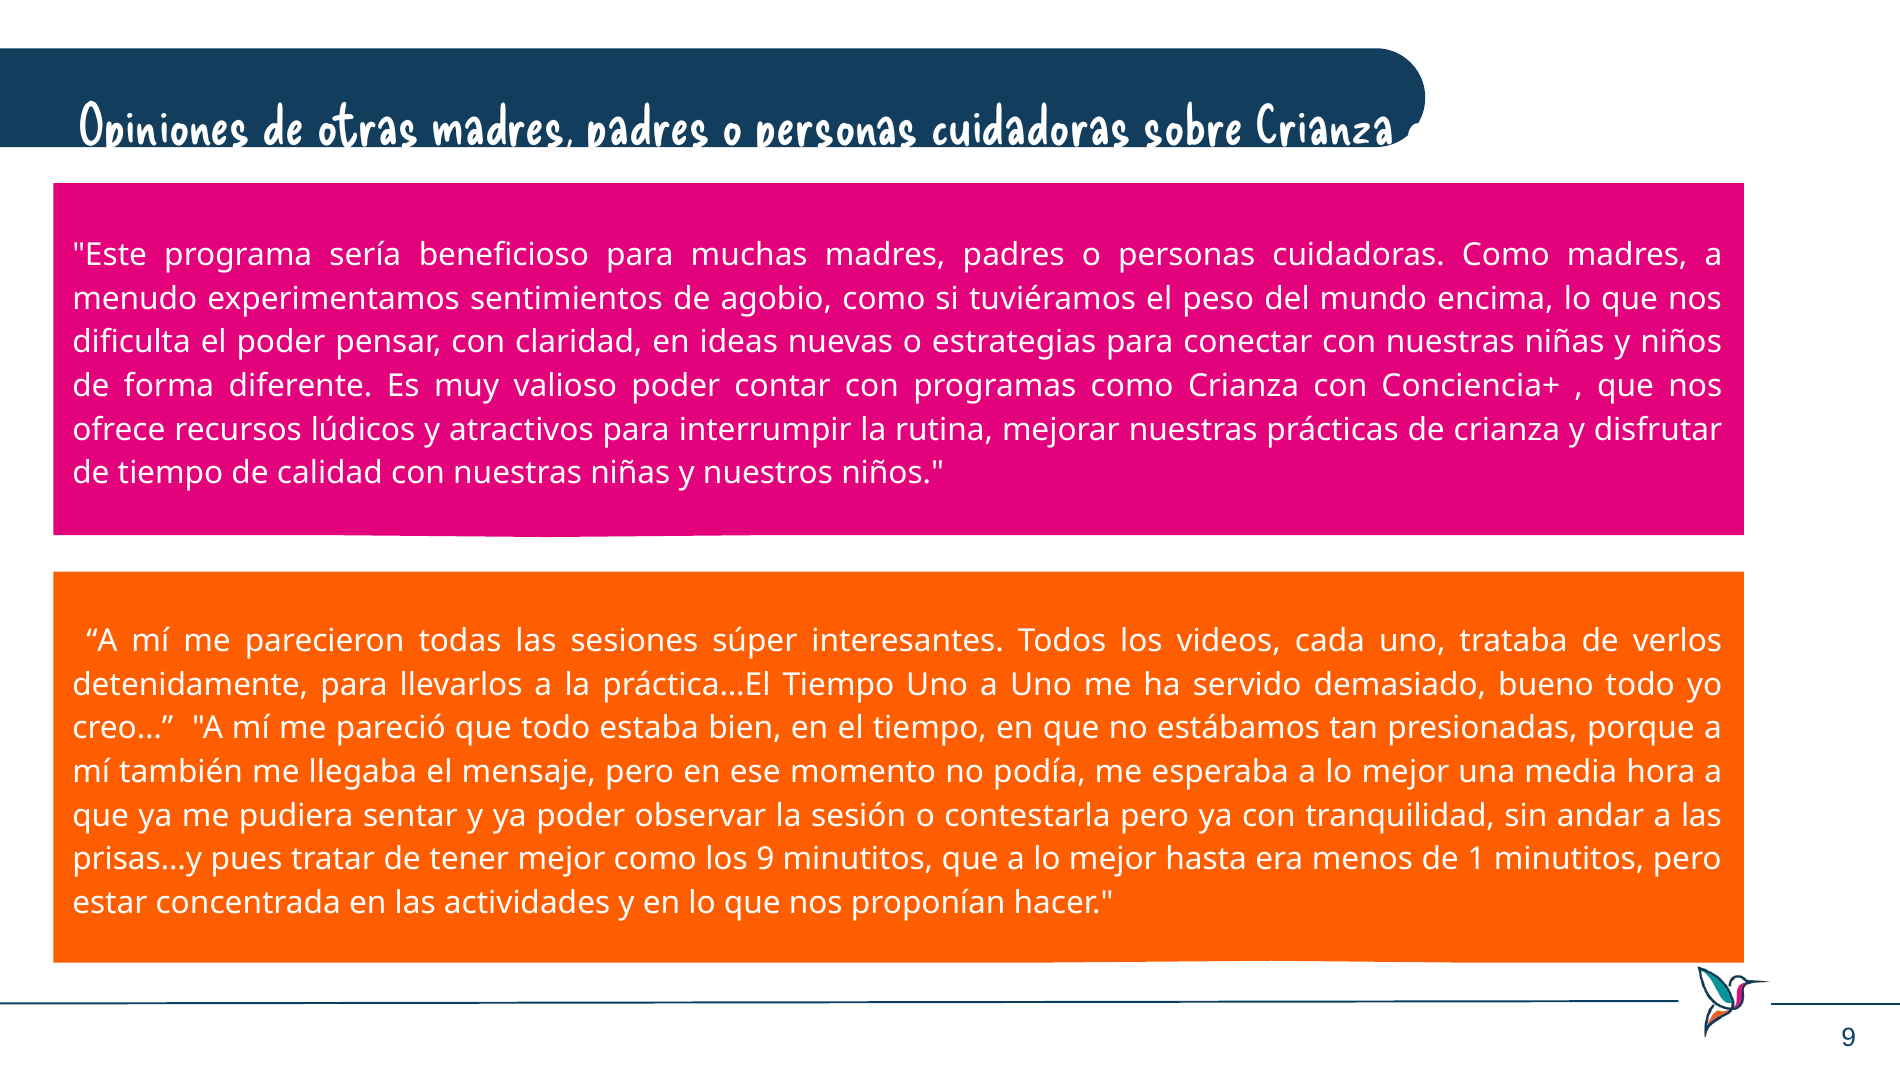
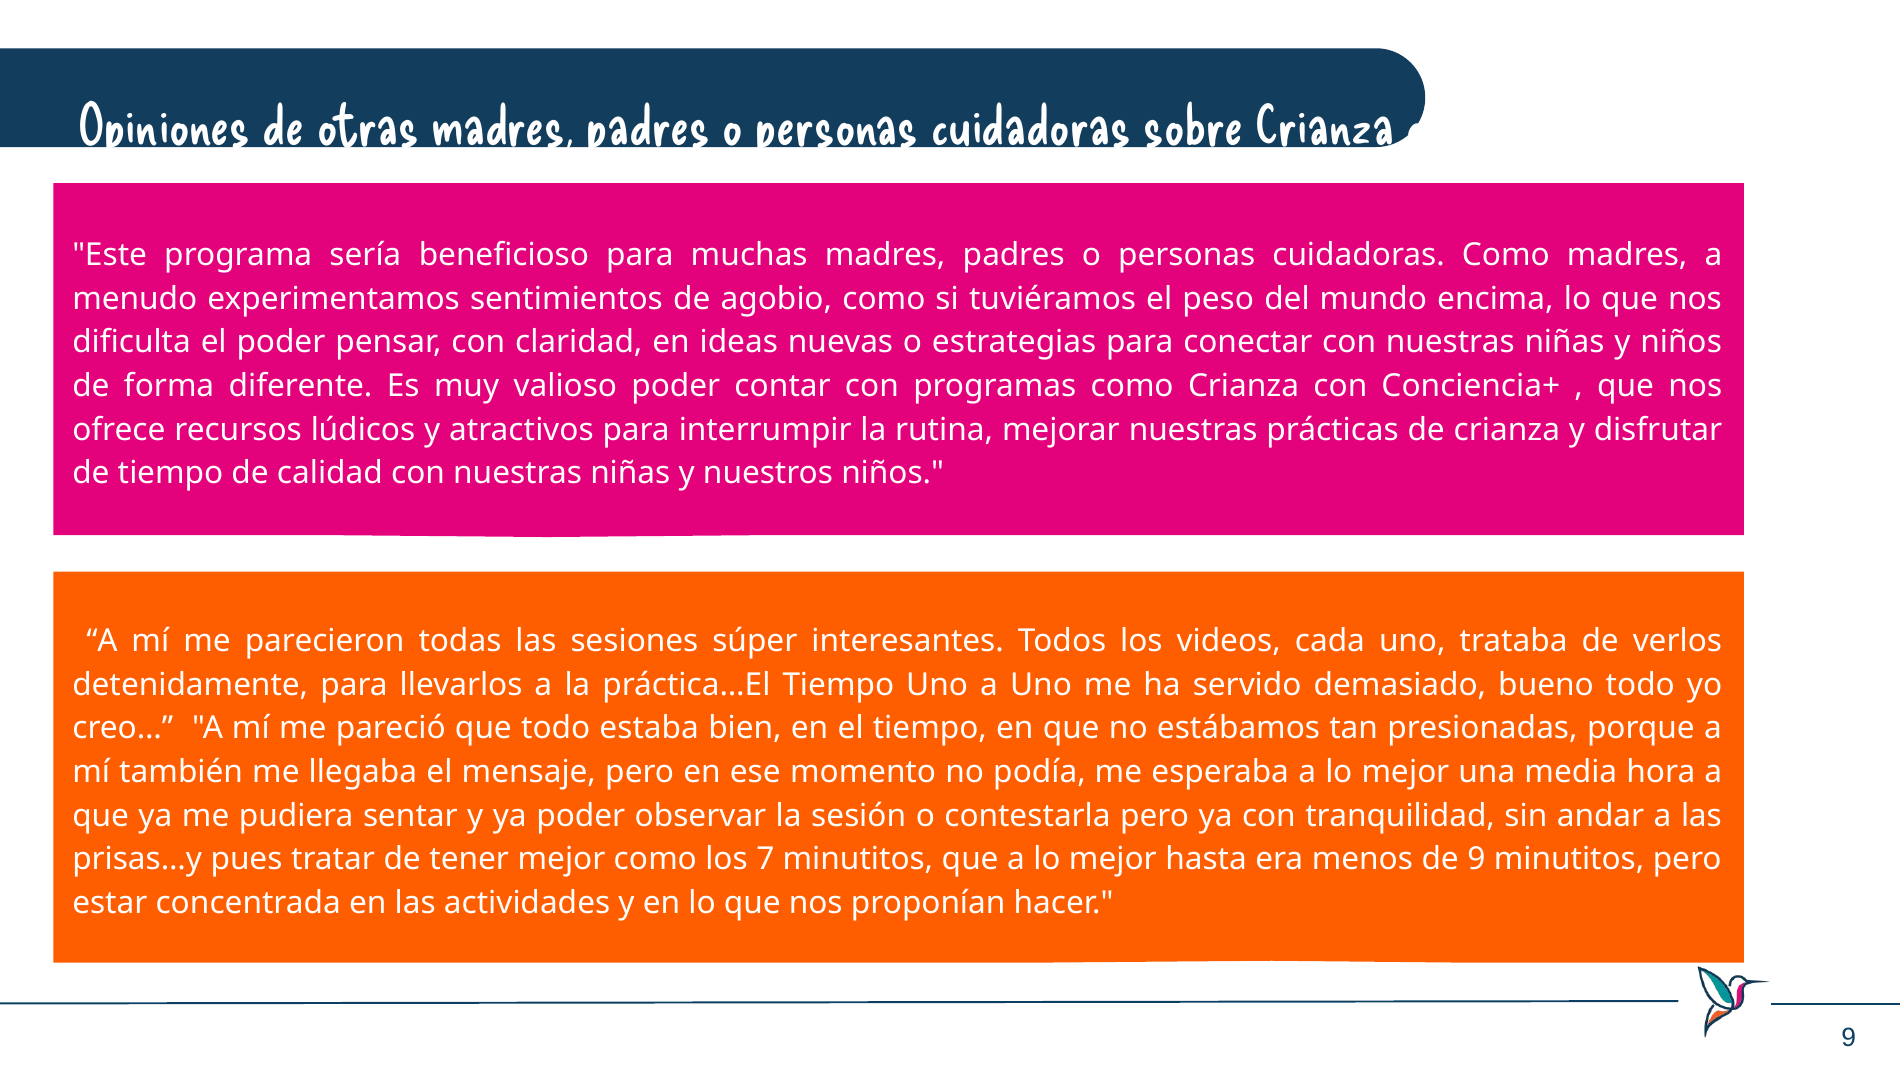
los 9: 9 -> 7
de 1: 1 -> 9
